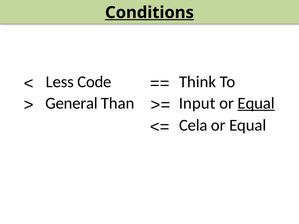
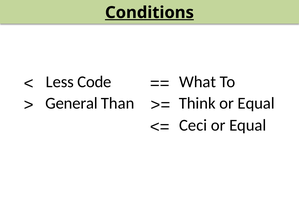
Think: Think -> What
Input: Input -> Think
Equal at (256, 103) underline: present -> none
Cela: Cela -> Ceci
